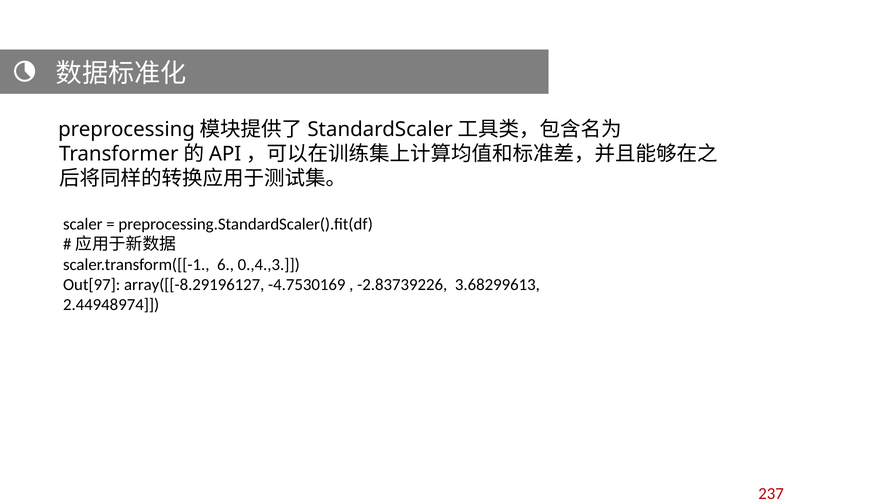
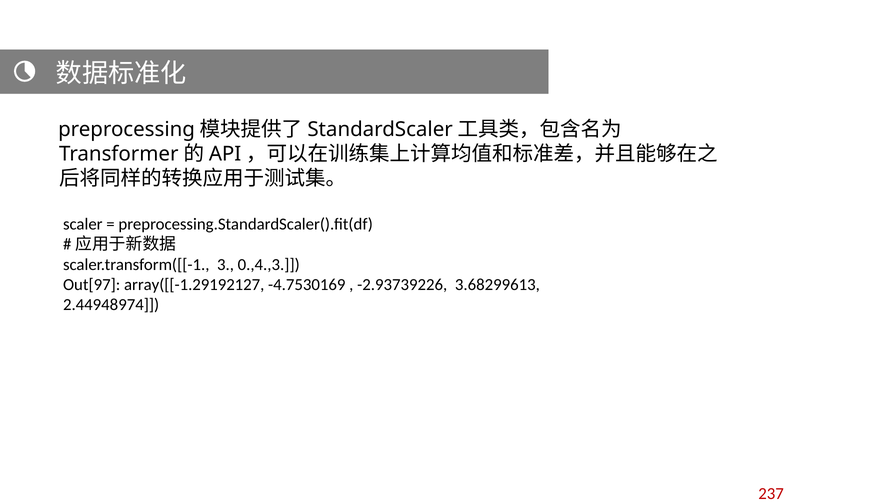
6: 6 -> 3
array([[-8.29196127: array([[-8.29196127 -> array([[-1.29192127
-2.83739226: -2.83739226 -> -2.93739226
